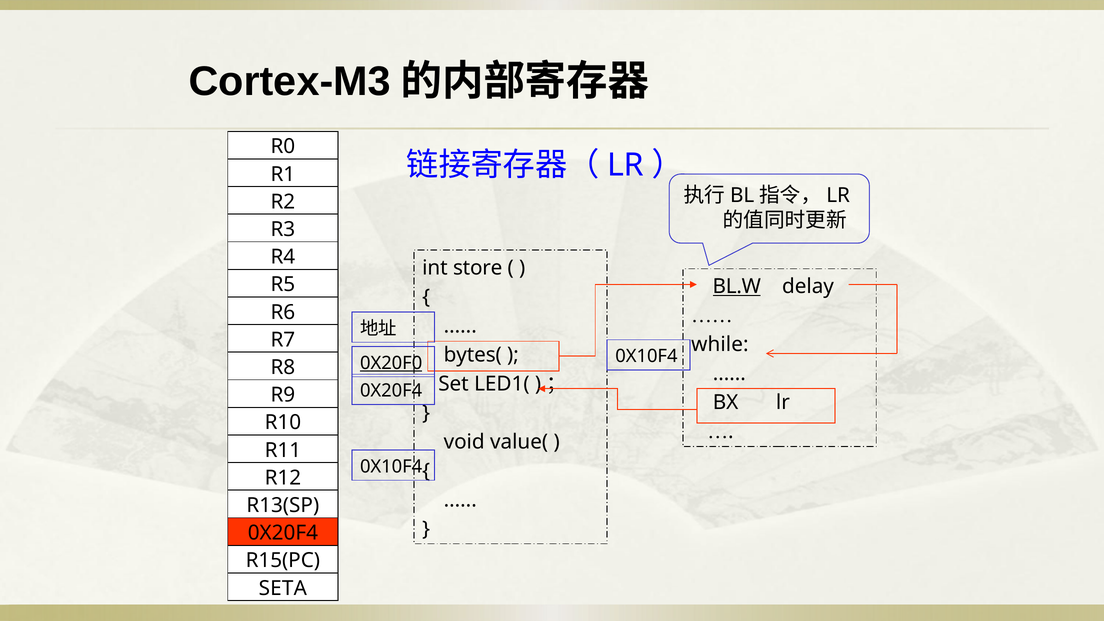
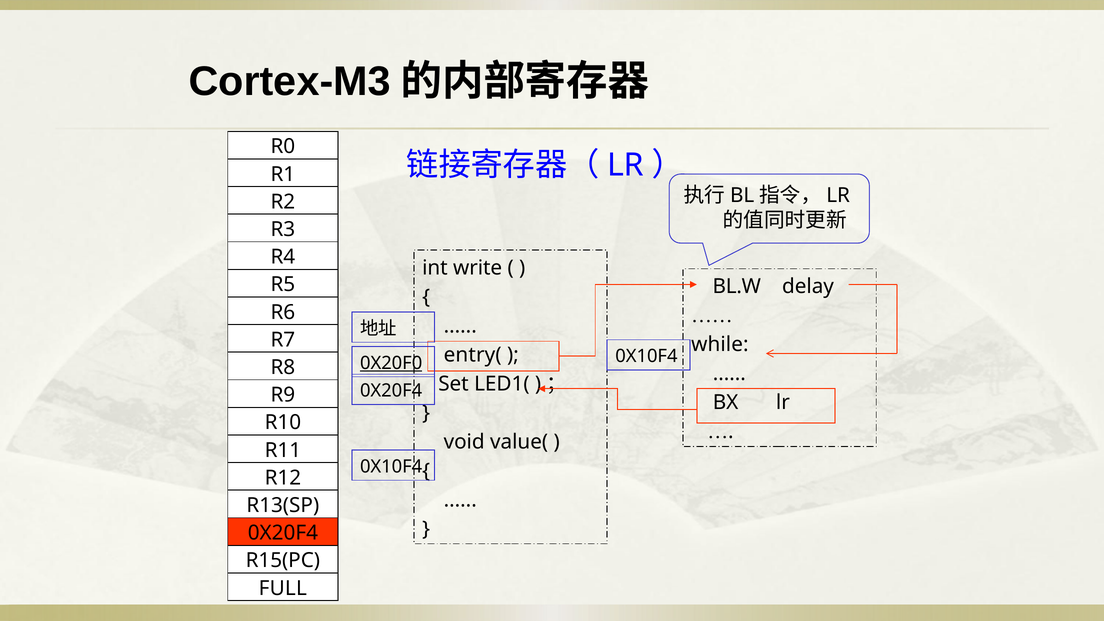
store: store -> write
BL.W underline: present -> none
bytes(: bytes( -> entry(
SETA: SETA -> FULL
